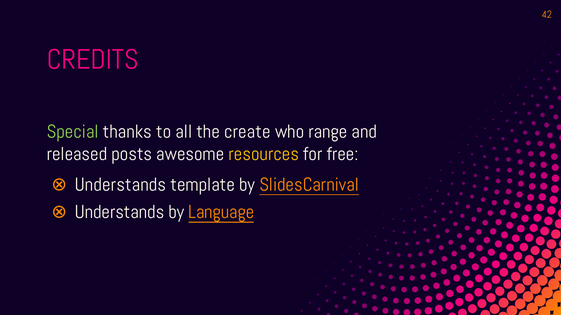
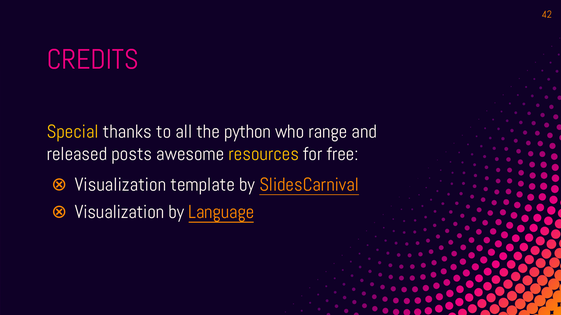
Special colour: light green -> yellow
create: create -> python
Understands at (121, 185): Understands -> Visualization
Understands at (120, 213): Understands -> Visualization
